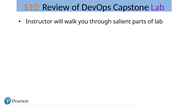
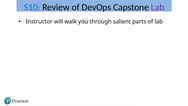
S10 colour: orange -> blue
